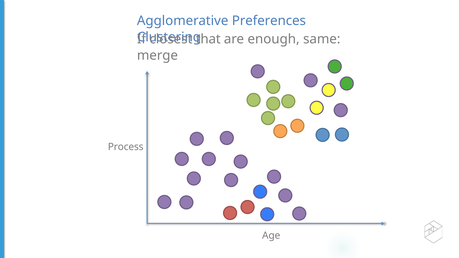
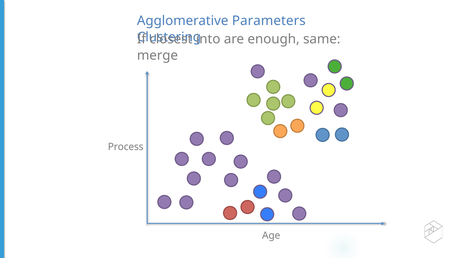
Preferences: Preferences -> Parameters
that: that -> into
